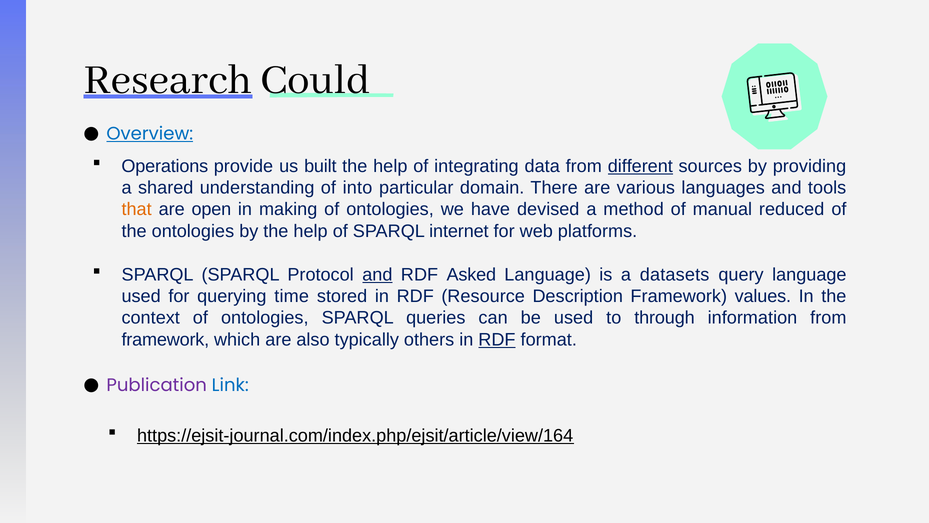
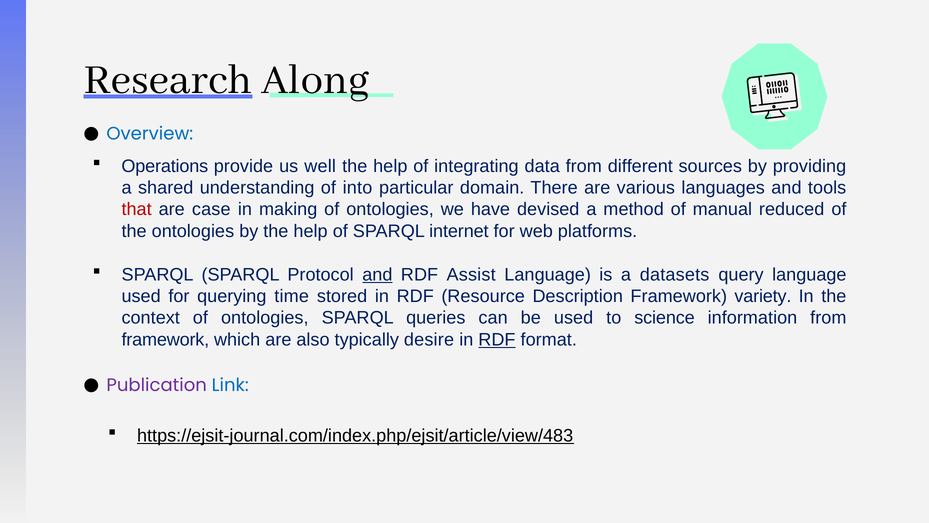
Could: Could -> Along
Overview underline: present -> none
built: built -> well
different underline: present -> none
that colour: orange -> red
open: open -> case
Asked: Asked -> Assist
values: values -> variety
through: through -> science
others: others -> desire
https://ejsit-journal.com/index.php/ejsit/article/view/164: https://ejsit-journal.com/index.php/ejsit/article/view/164 -> https://ejsit-journal.com/index.php/ejsit/article/view/483
